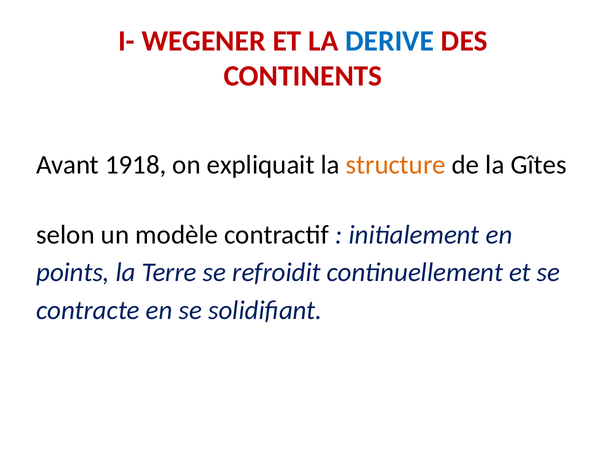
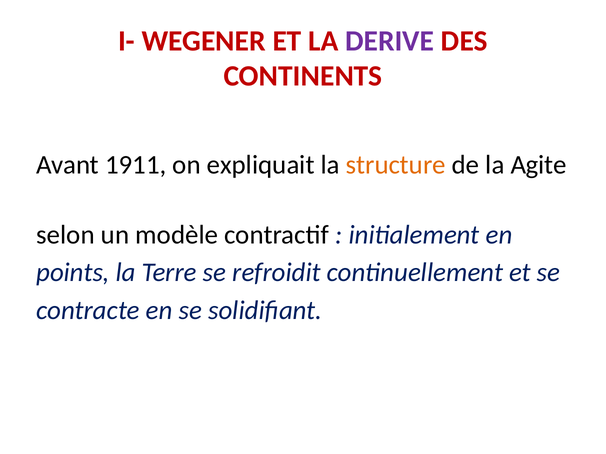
DERIVE colour: blue -> purple
1918: 1918 -> 1911
Gîtes: Gîtes -> Agite
